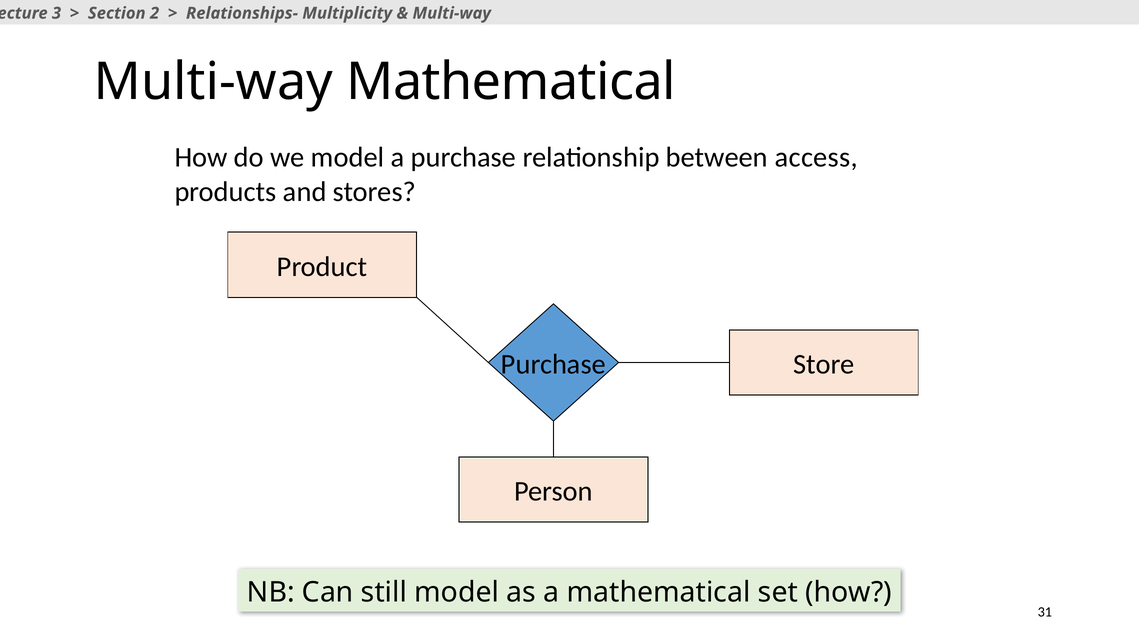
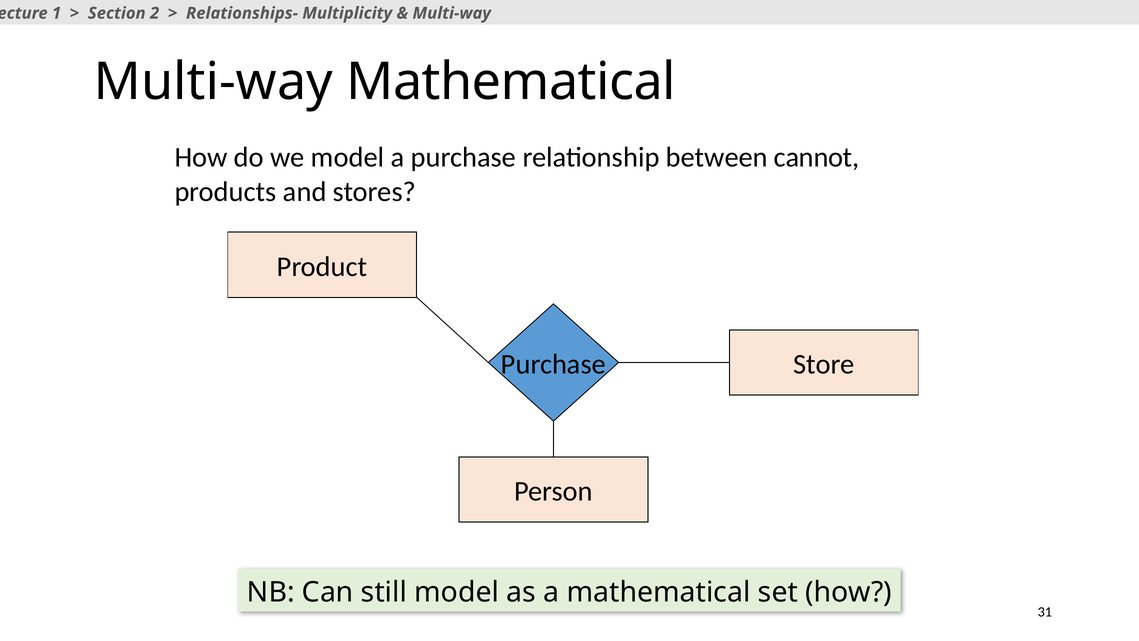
3: 3 -> 1
access: access -> cannot
